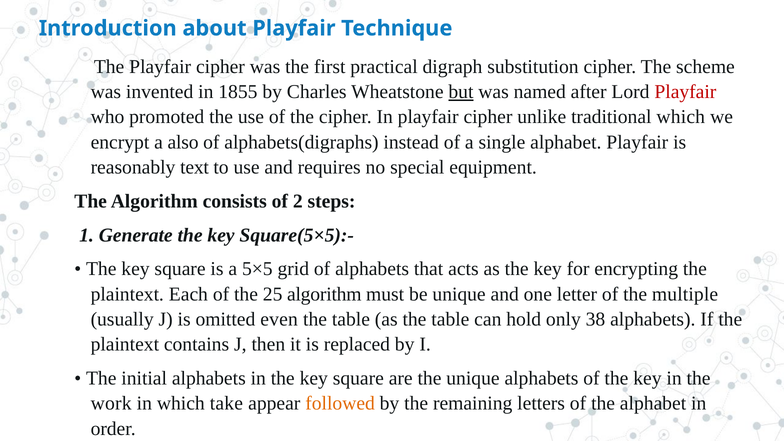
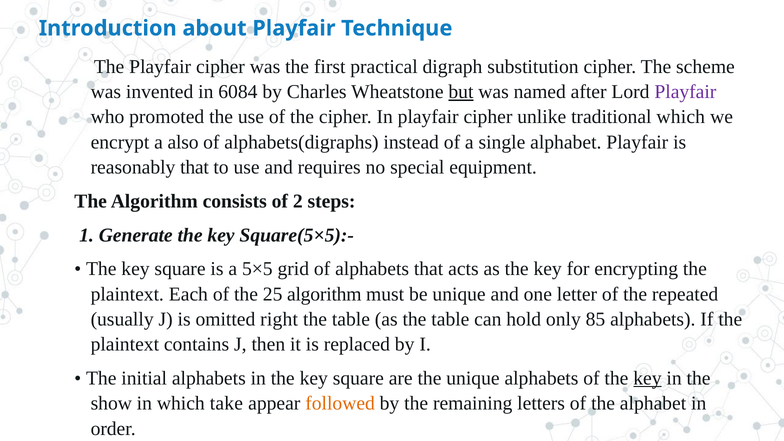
1855: 1855 -> 6084
Playfair at (685, 92) colour: red -> purple
reasonably text: text -> that
multiple: multiple -> repeated
even: even -> right
38: 38 -> 85
key at (647, 378) underline: none -> present
work: work -> show
